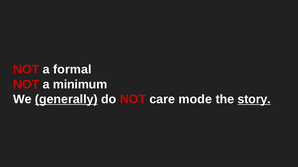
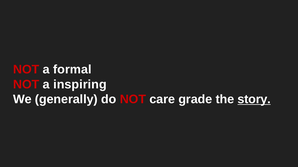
minimum: minimum -> inspiring
generally underline: present -> none
mode: mode -> grade
